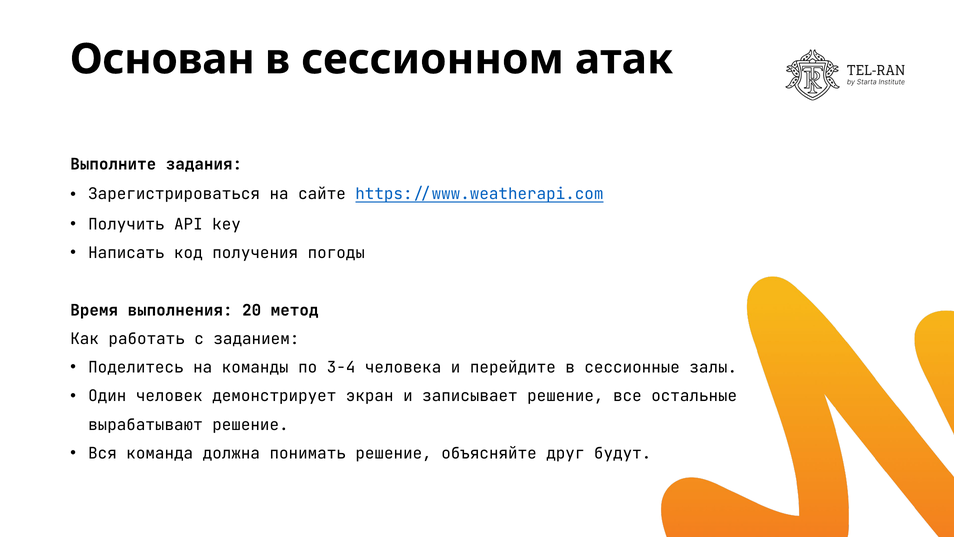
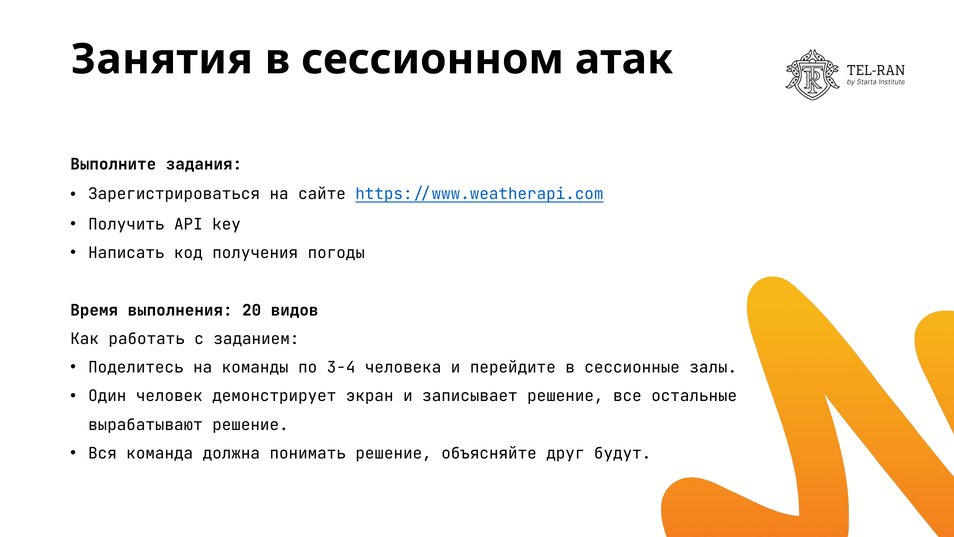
Основан: Основан -> Занятия
метод: метод -> видов
